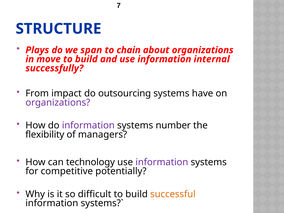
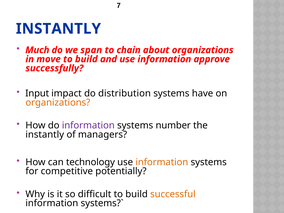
STRUCTURE at (58, 29): STRUCTURE -> INSTANTLY
Plays: Plays -> Much
internal: internal -> approve
From: From -> Input
outsourcing: outsourcing -> distribution
organizations at (58, 103) colour: purple -> orange
flexibility at (45, 135): flexibility -> instantly
information at (162, 162) colour: purple -> orange
